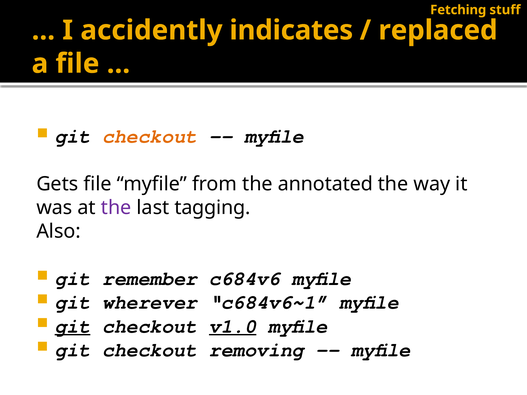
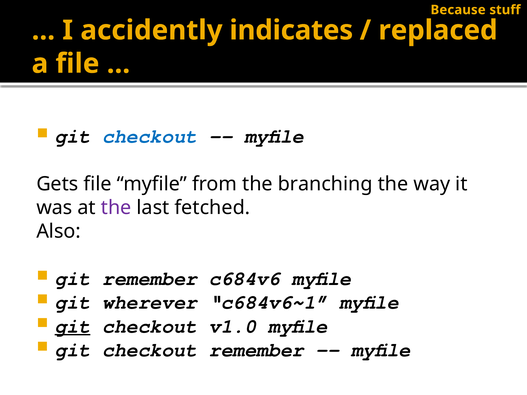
Fetching: Fetching -> Because
checkout at (150, 136) colour: orange -> blue
annotated: annotated -> branching
tagging: tagging -> fetched
v1.0 underline: present -> none
checkout removing: removing -> remember
